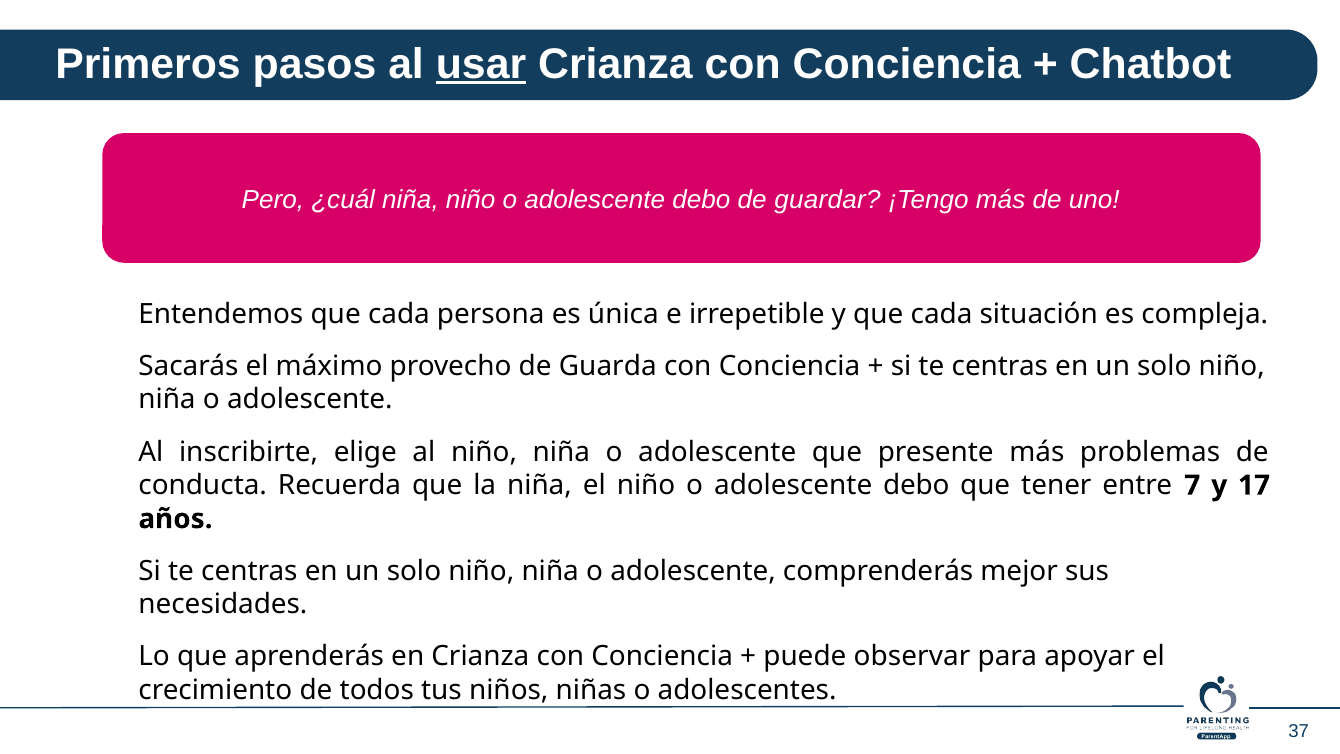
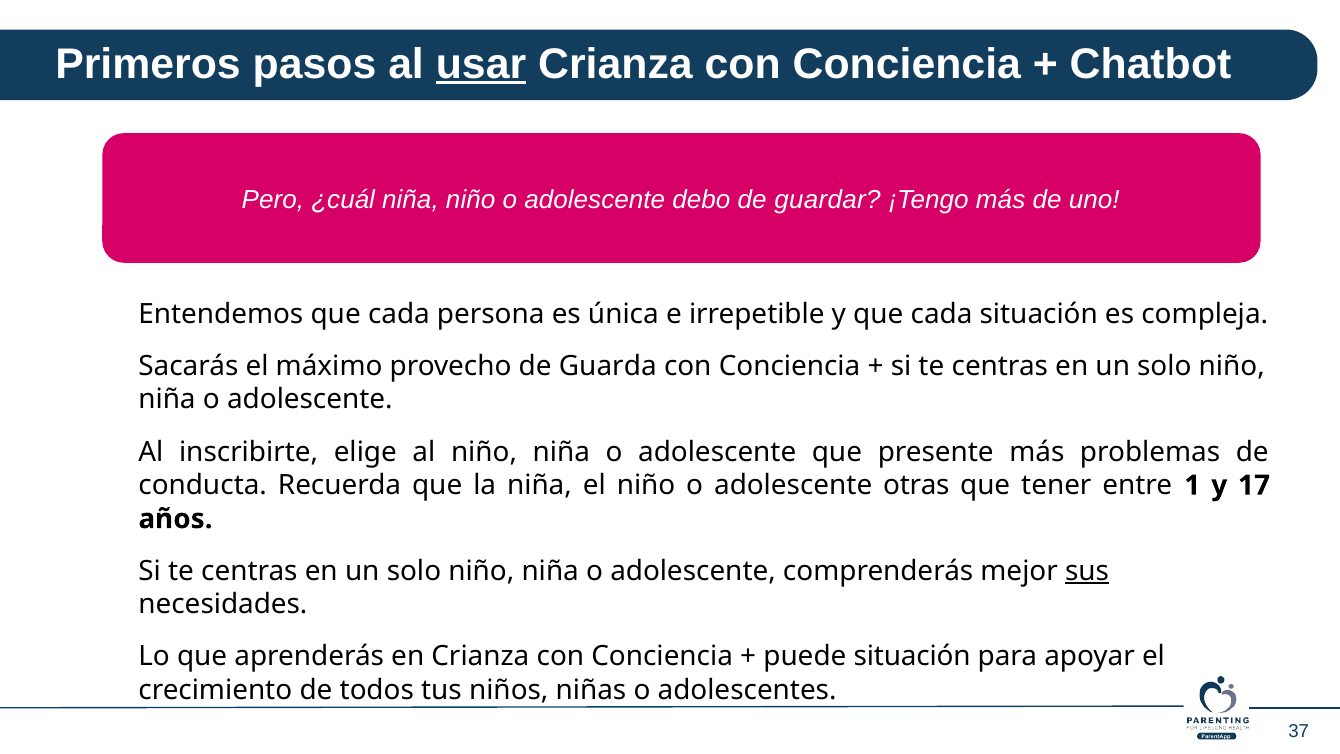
debo at (916, 485): debo -> otras
7: 7 -> 1
sus underline: none -> present
puede observar: observar -> situación
